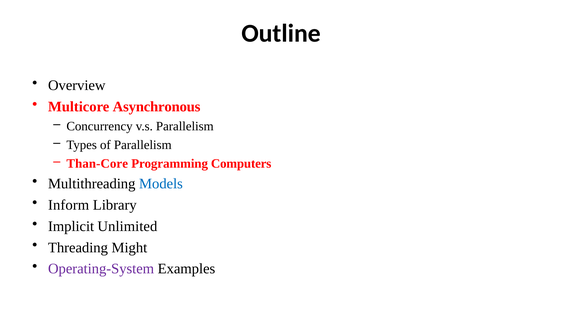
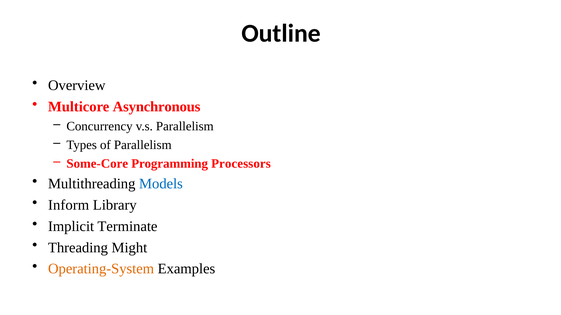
Than-Core: Than-Core -> Some-Core
Computers: Computers -> Processors
Unlimited: Unlimited -> Terminate
Operating-System colour: purple -> orange
